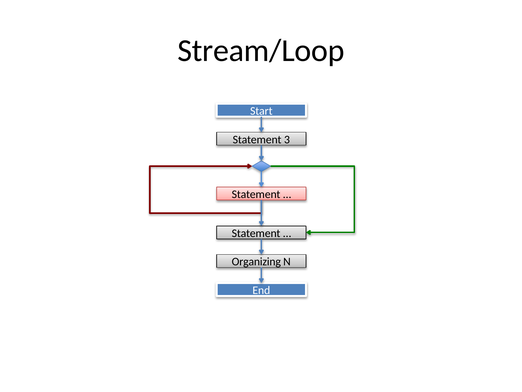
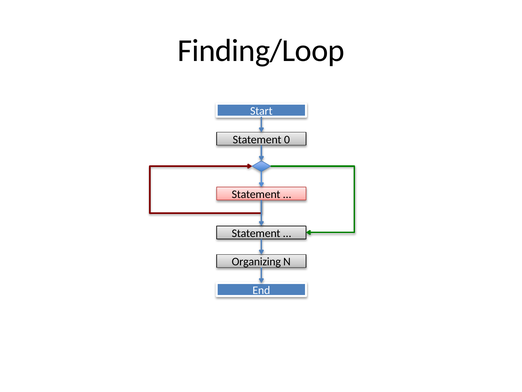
Stream/Loop: Stream/Loop -> Finding/Loop
3: 3 -> 0
